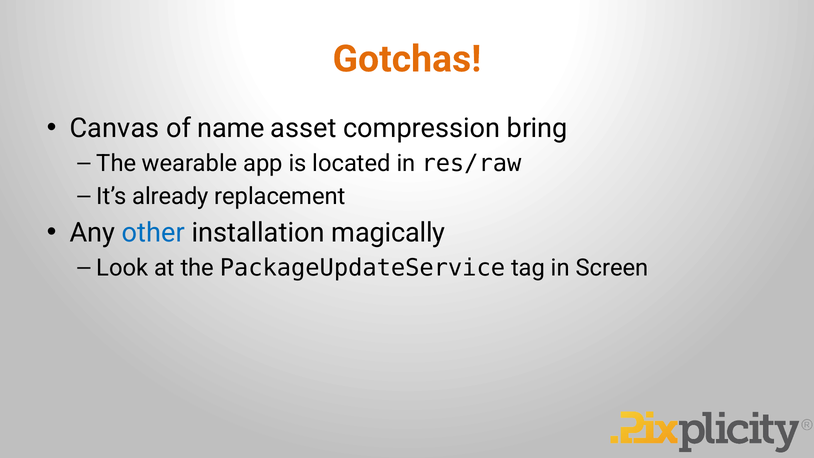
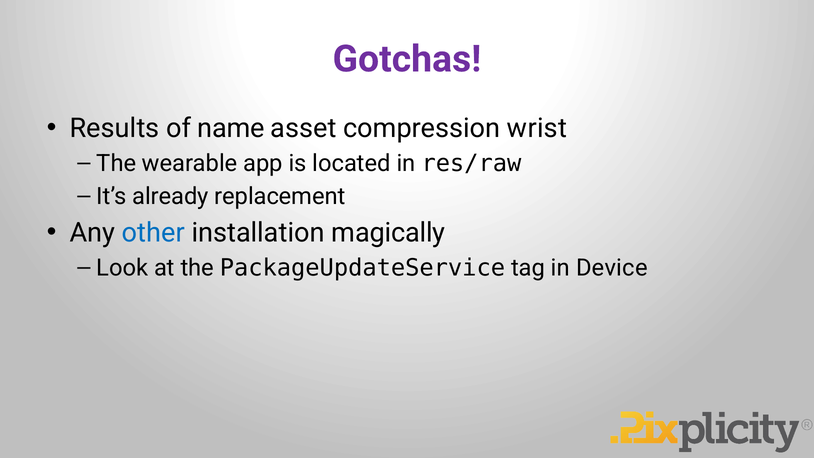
Gotchas colour: orange -> purple
Canvas: Canvas -> Results
bring: bring -> wrist
Screen: Screen -> Device
